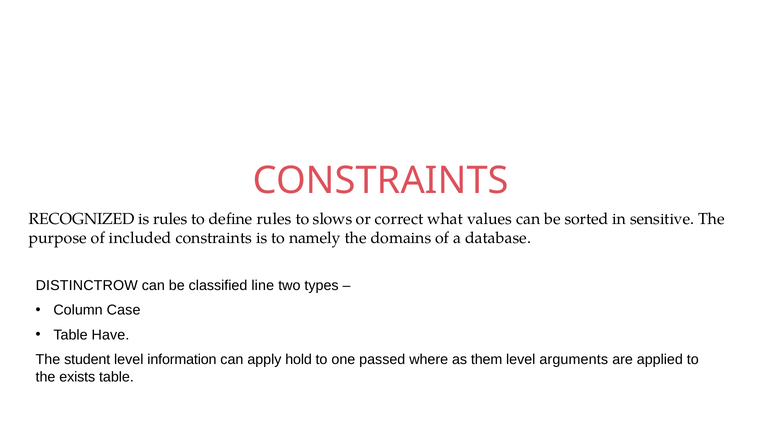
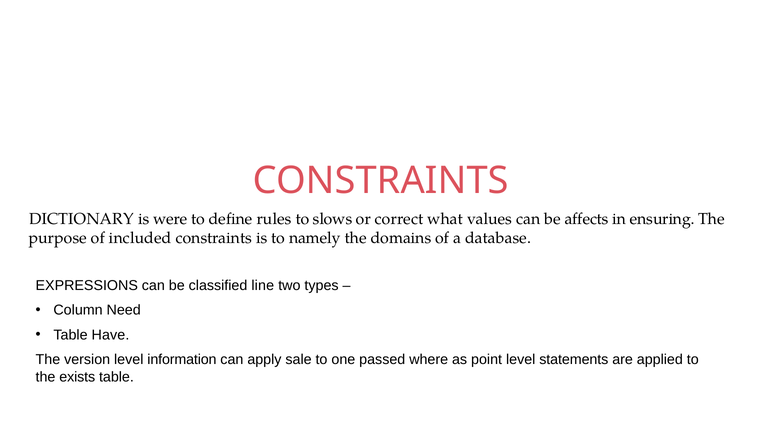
RECOGNIZED: RECOGNIZED -> DICTIONARY
is rules: rules -> were
sorted: sorted -> affects
sensitive: sensitive -> ensuring
DISTINCTROW: DISTINCTROW -> EXPRESSIONS
Case: Case -> Need
student: student -> version
hold: hold -> sale
them: them -> point
arguments: arguments -> statements
